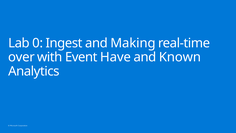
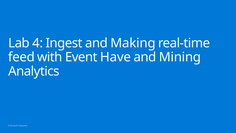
0: 0 -> 4
over: over -> feed
Known: Known -> Mining
